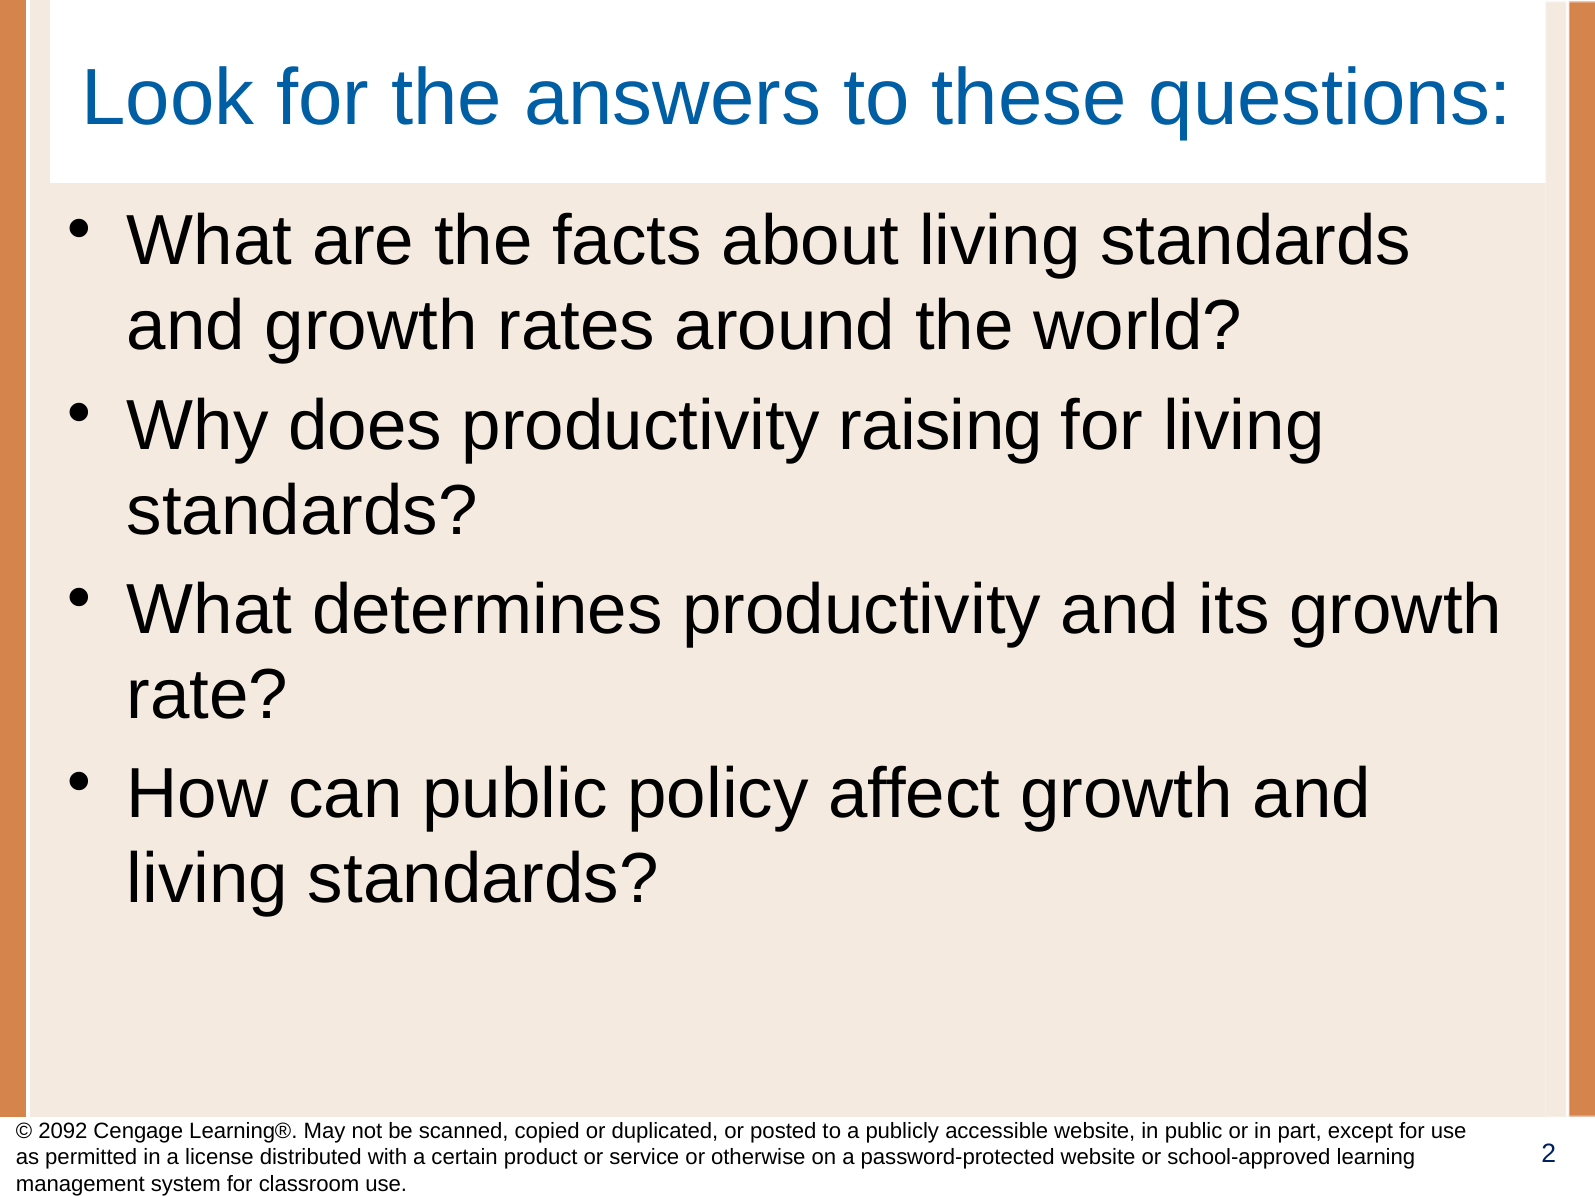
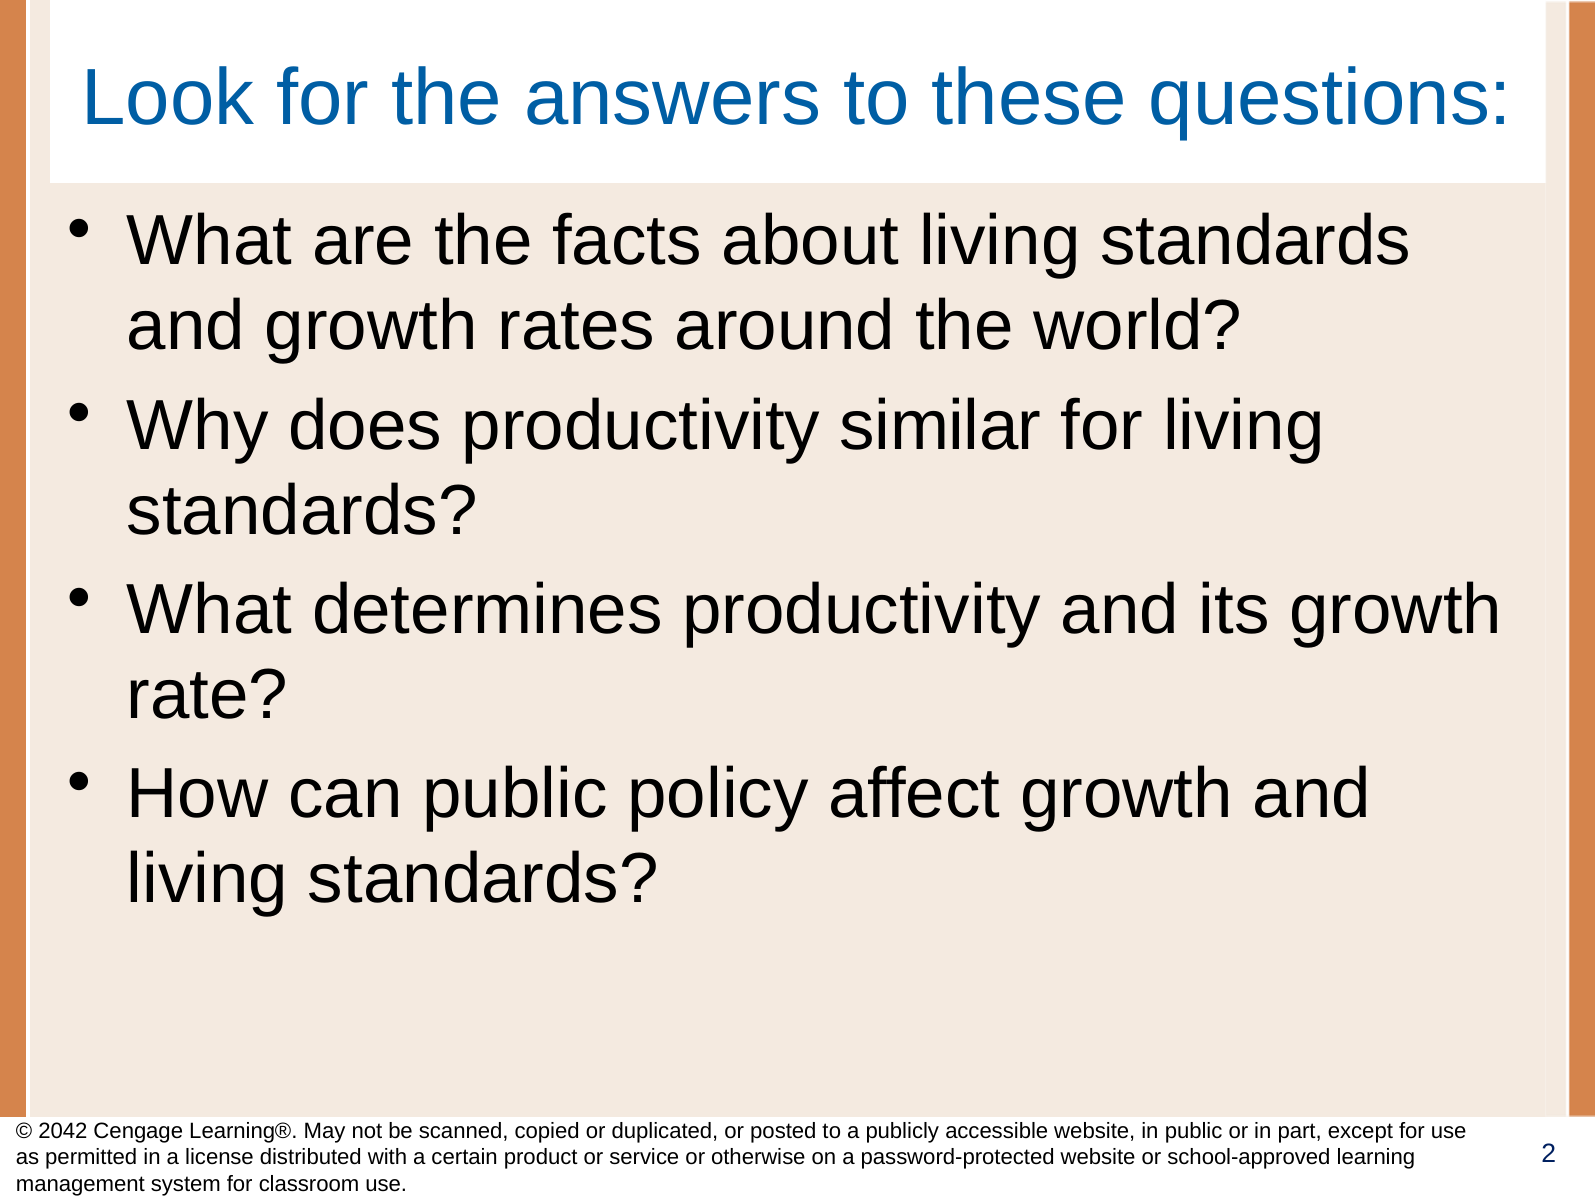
raising: raising -> similar
2092: 2092 -> 2042
